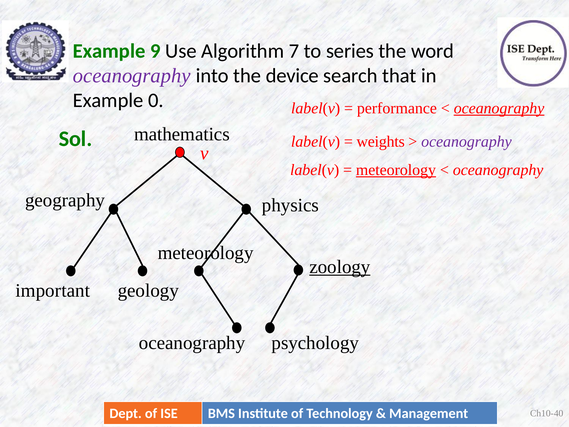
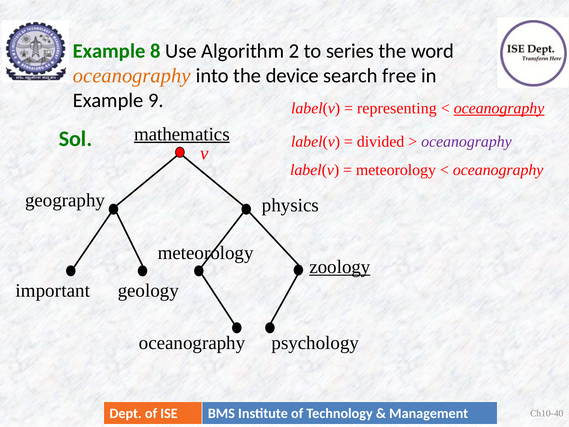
9: 9 -> 8
7: 7 -> 2
oceanography at (132, 76) colour: purple -> orange
that: that -> free
0: 0 -> 9
performance: performance -> representing
mathematics underline: none -> present
weights: weights -> divided
meteorology at (396, 170) underline: present -> none
